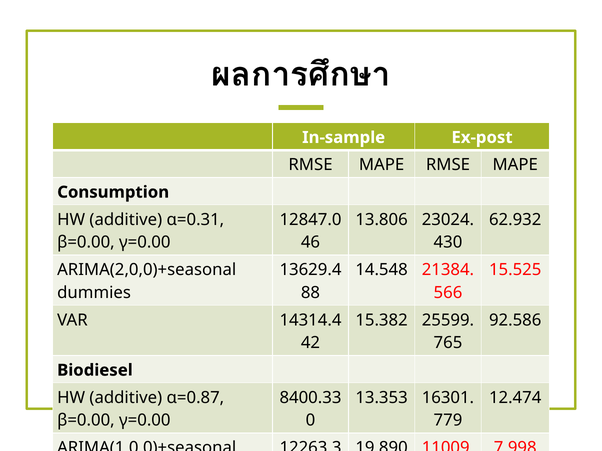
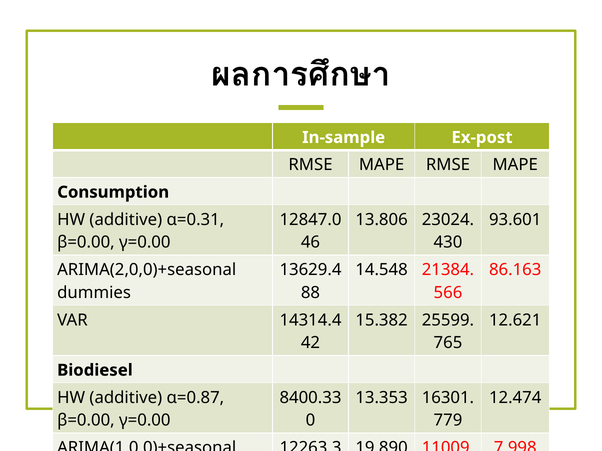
62.932: 62.932 -> 93.601
15.525: 15.525 -> 86.163
92.586: 92.586 -> 12.621
